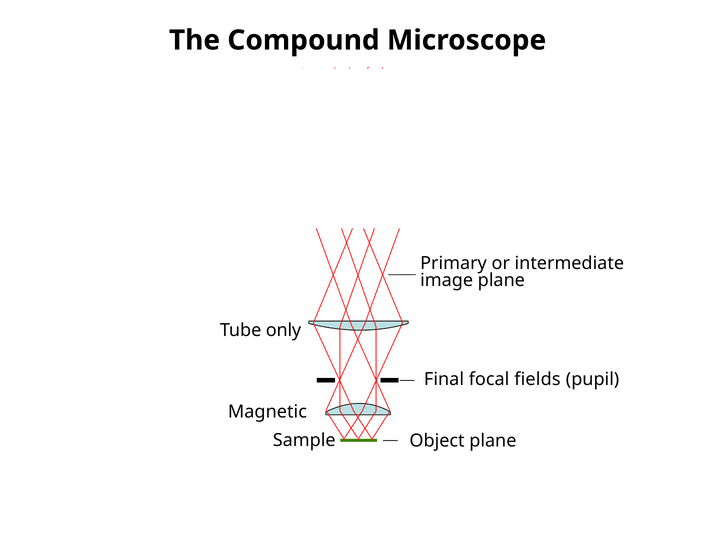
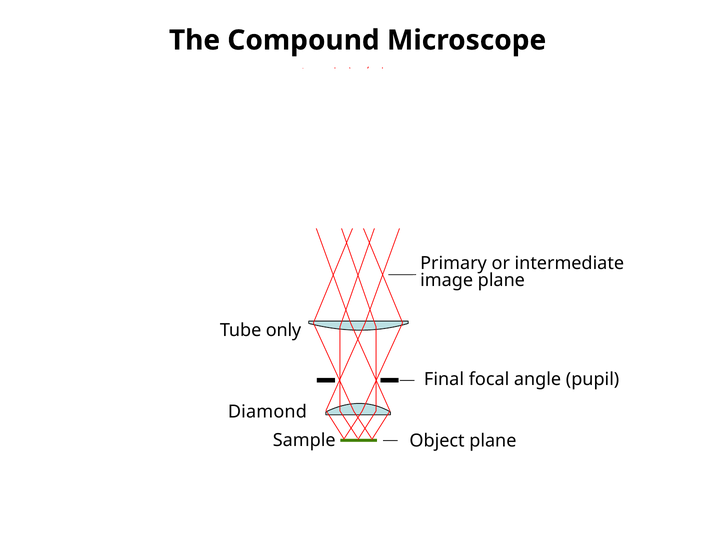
fields: fields -> angle
Magnetic: Magnetic -> Diamond
